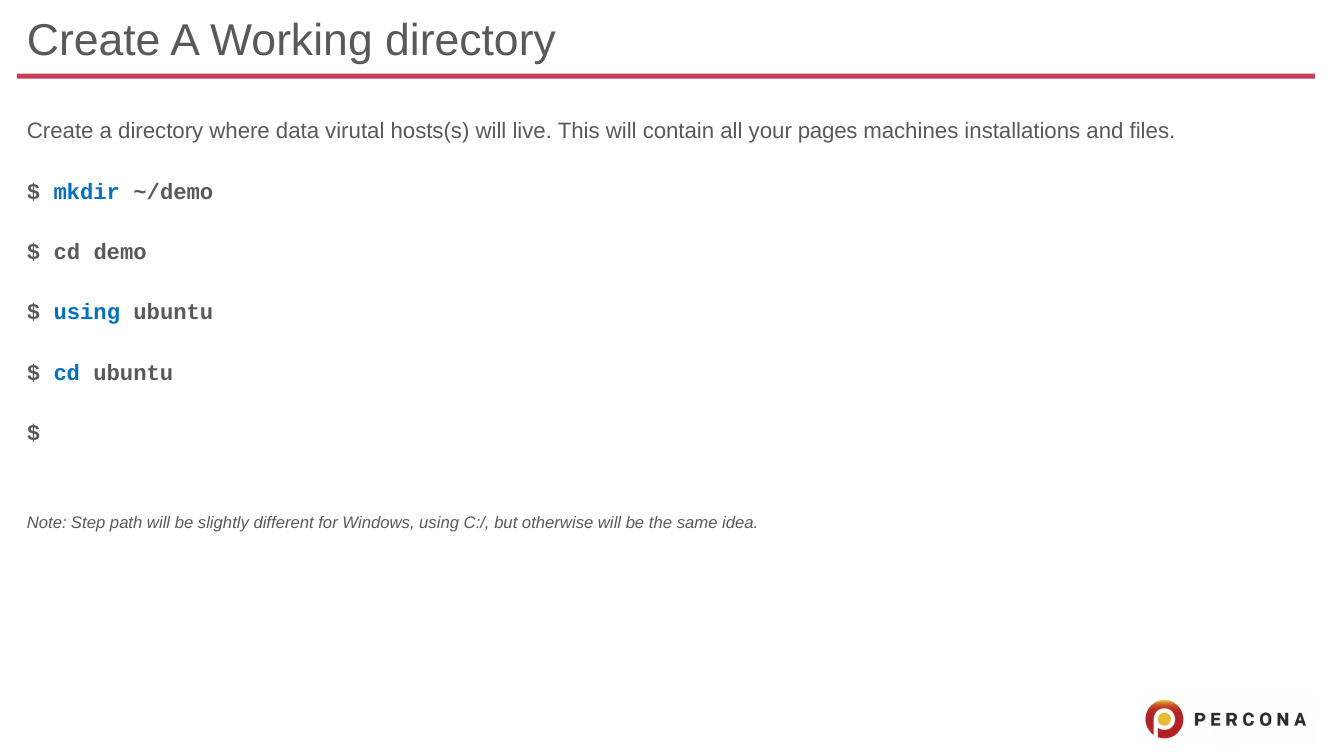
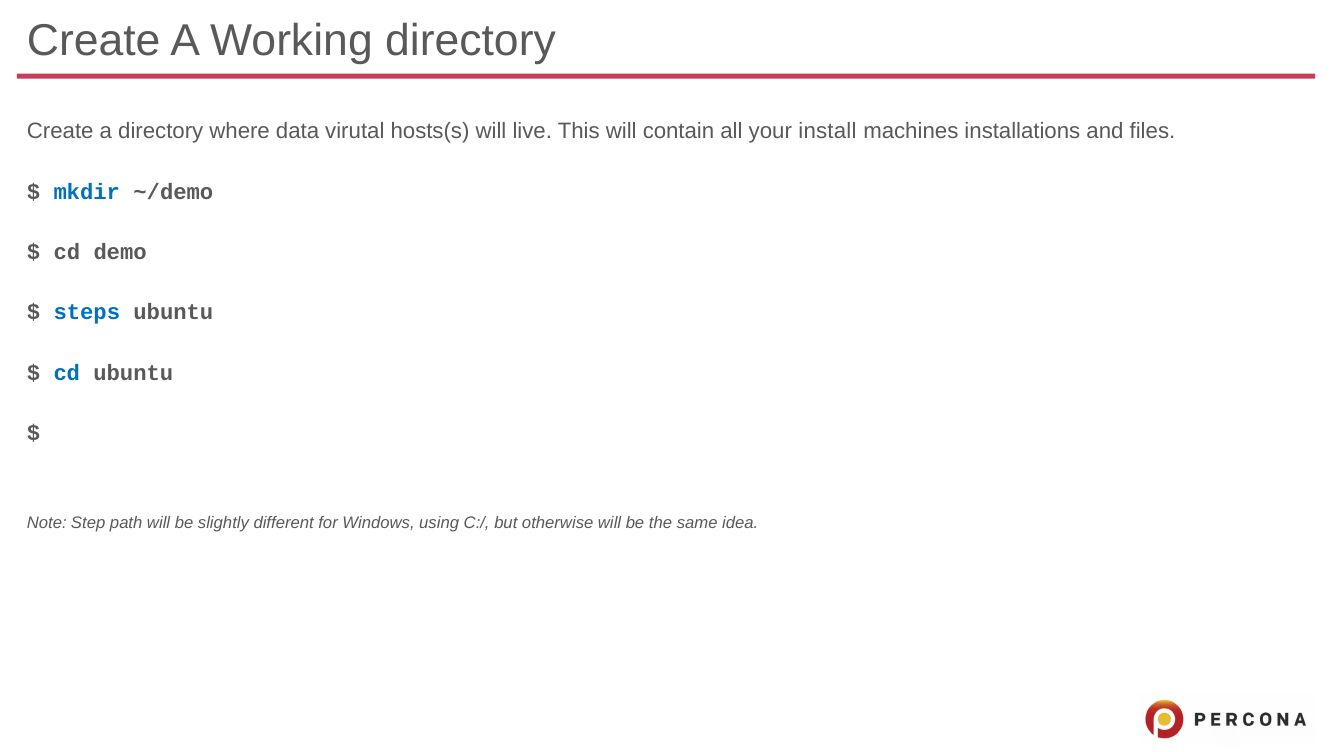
pages: pages -> install
using at (87, 312): using -> steps
